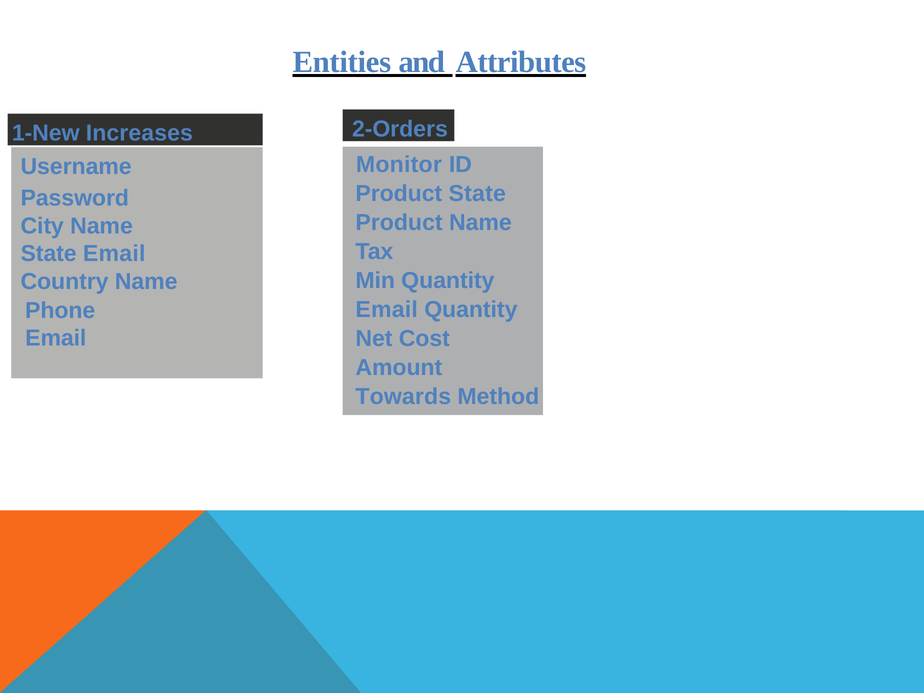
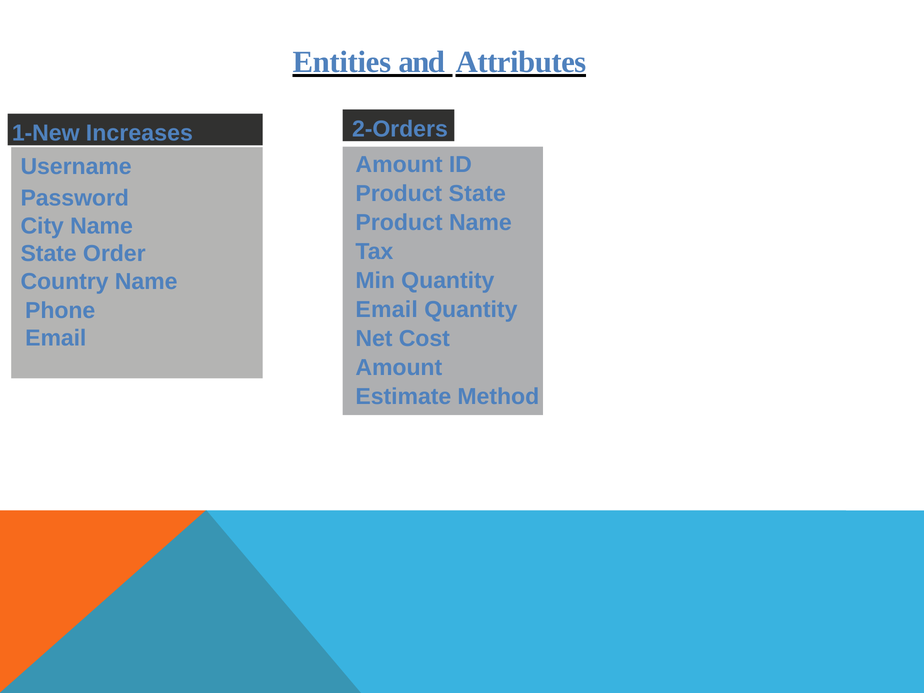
Monitor at (399, 165): Monitor -> Amount
State Email: Email -> Order
Towards: Towards -> Estimate
